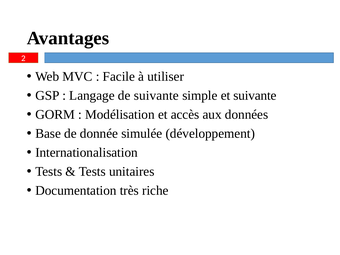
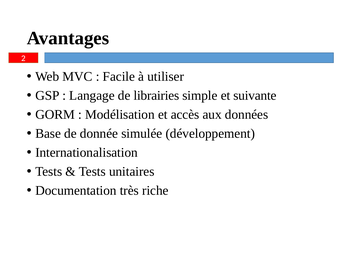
de suivante: suivante -> librairies
